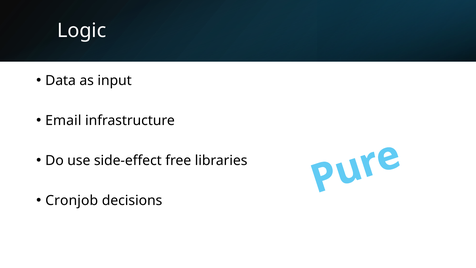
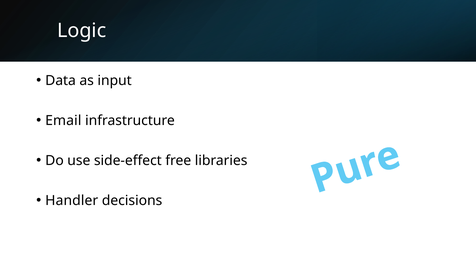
Cronjob: Cronjob -> Handler
